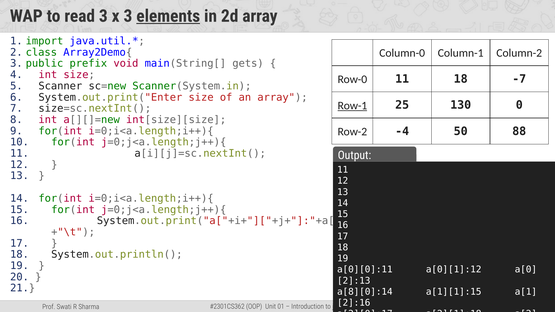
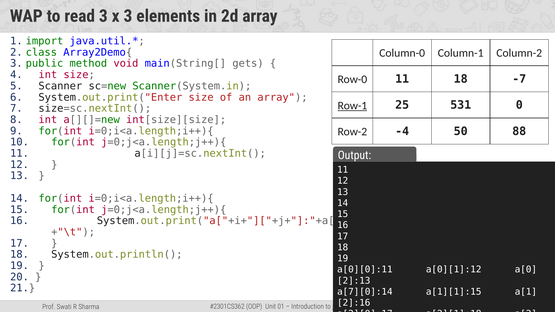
elements underline: present -> none
prefix: prefix -> method
130: 130 -> 531
a[8][0]:14: a[8][0]:14 -> a[7][0]:14
